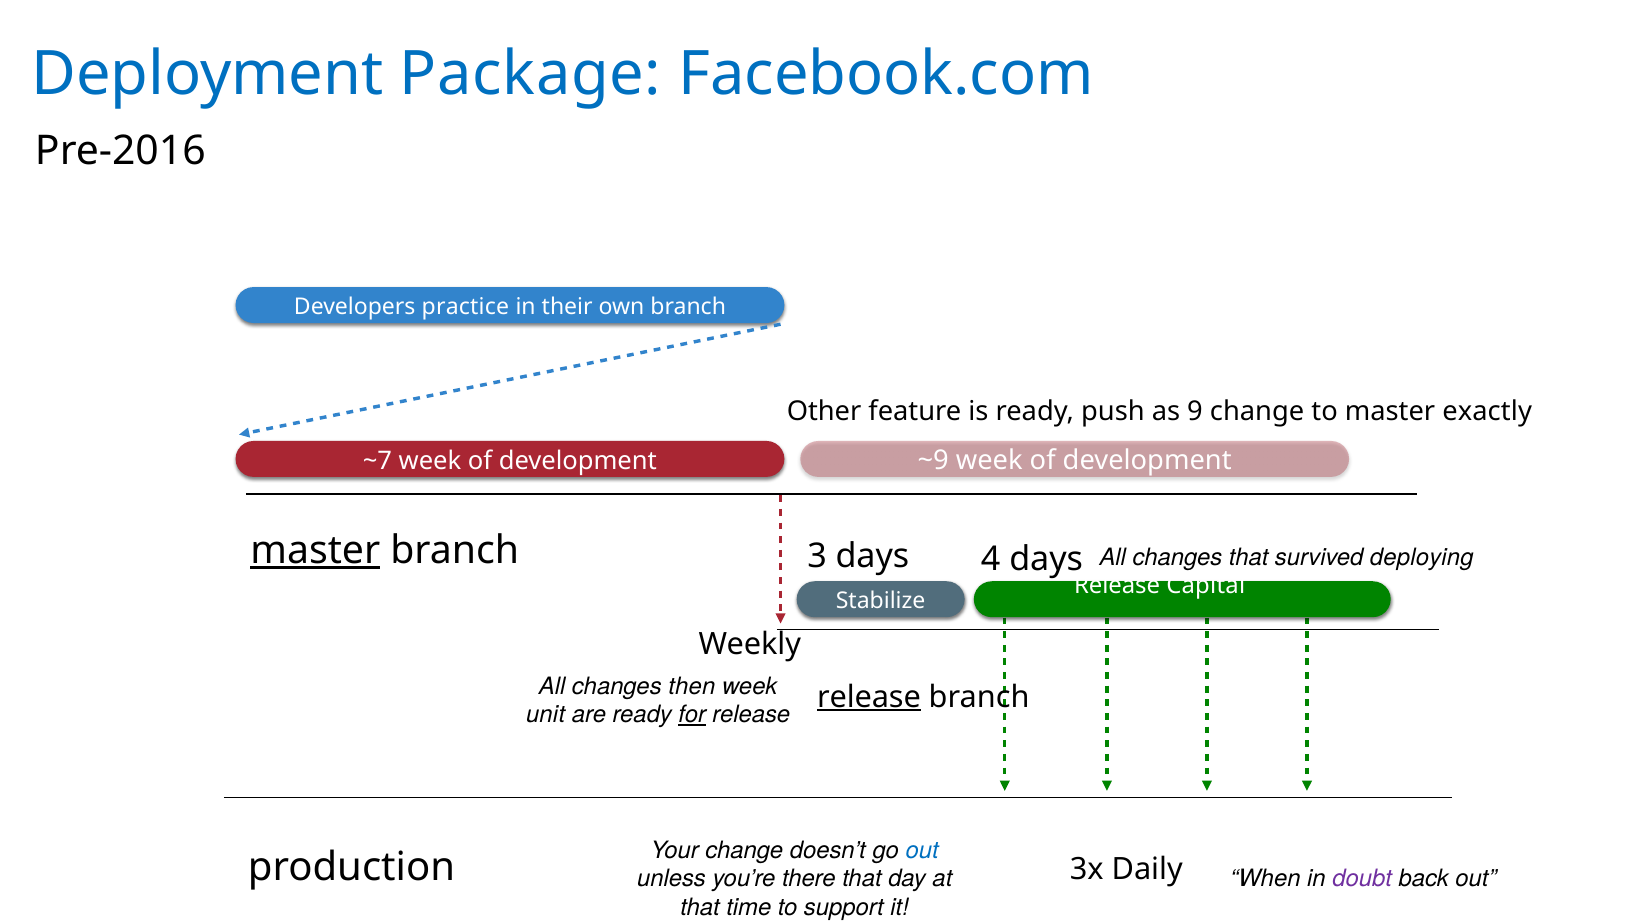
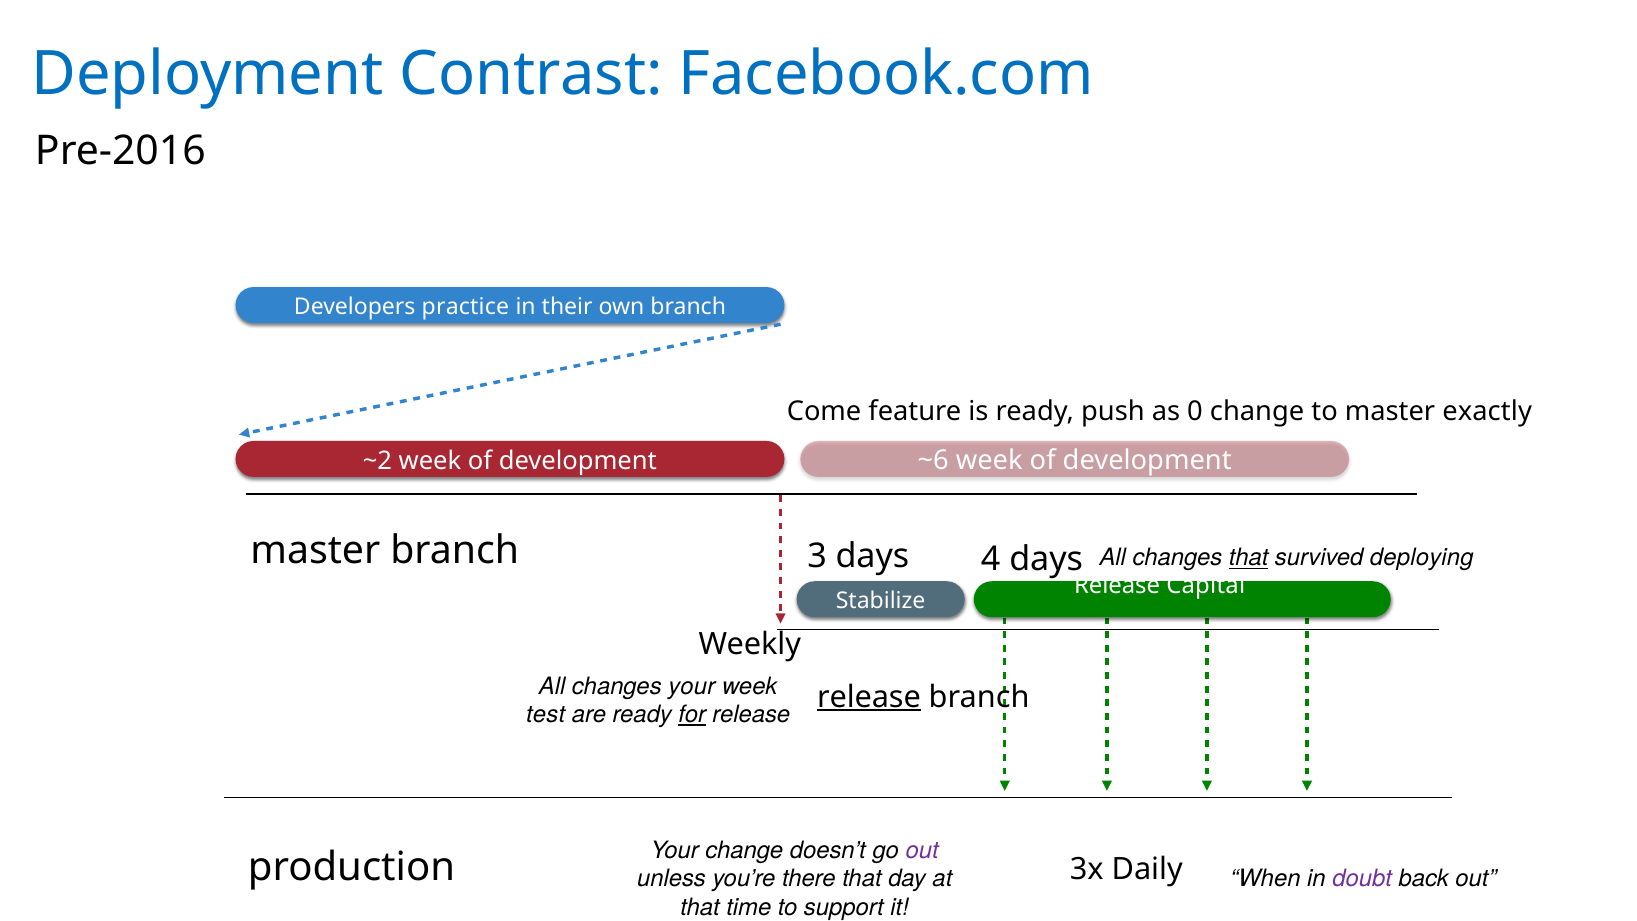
Package: Package -> Contrast
Other: Other -> Come
9: 9 -> 0
~9: ~9 -> ~6
~7: ~7 -> ~2
master at (315, 550) underline: present -> none
that at (1249, 558) underline: none -> present
changes then: then -> your
unit: unit -> test
out at (922, 850) colour: blue -> purple
